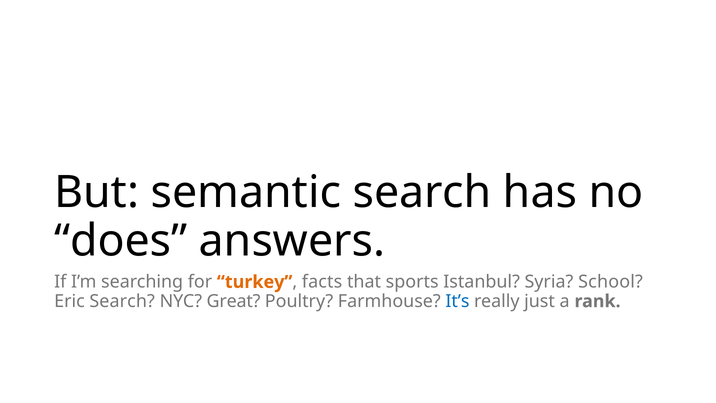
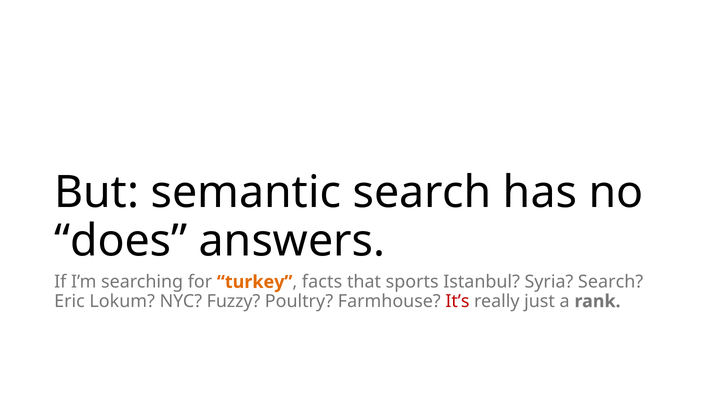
Syria School: School -> Search
Eric Search: Search -> Lokum
Great: Great -> Fuzzy
It’s colour: blue -> red
